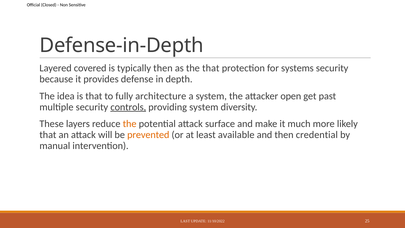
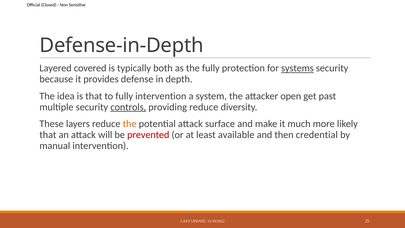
typically then: then -> both
the that: that -> fully
systems underline: none -> present
fully architecture: architecture -> intervention
providing system: system -> reduce
prevented colour: orange -> red
